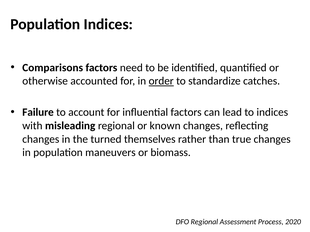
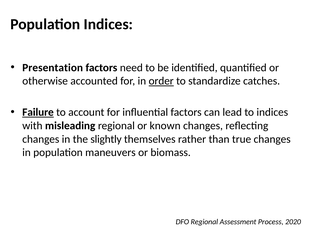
Comparisons: Comparisons -> Presentation
Failure underline: none -> present
turned: turned -> slightly
